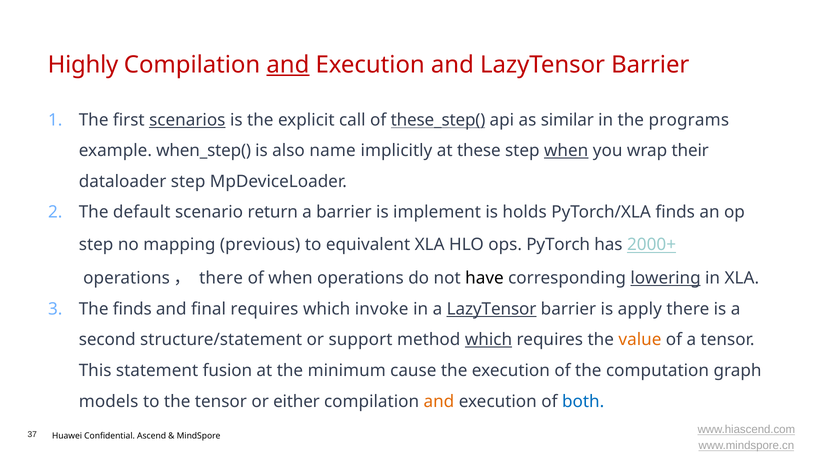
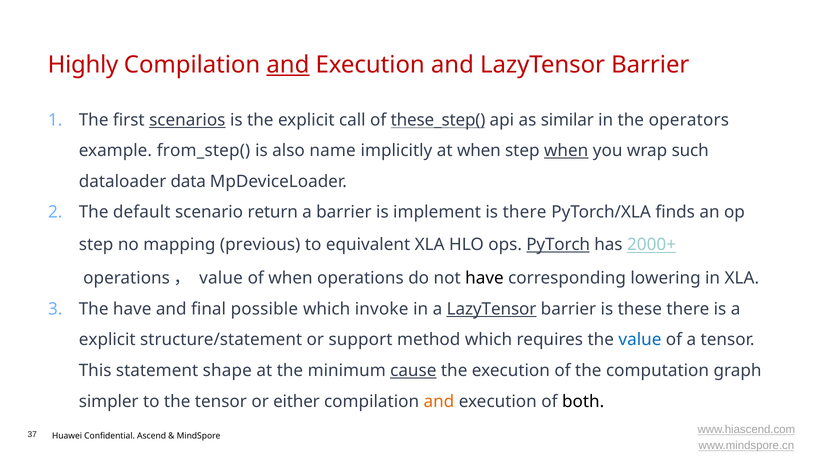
programs: programs -> operators
when_step(: when_step( -> from_step(
at these: these -> when
their: their -> such
dataloader step: step -> data
is holds: holds -> there
PyTorch underline: none -> present
there at (221, 278): there -> value
lowering underline: present -> none
The finds: finds -> have
final requires: requires -> possible
apply: apply -> these
second at (107, 340): second -> explicit
which at (488, 340) underline: present -> none
value at (640, 340) colour: orange -> blue
fusion: fusion -> shape
cause underline: none -> present
models: models -> simpler
both colour: blue -> black
